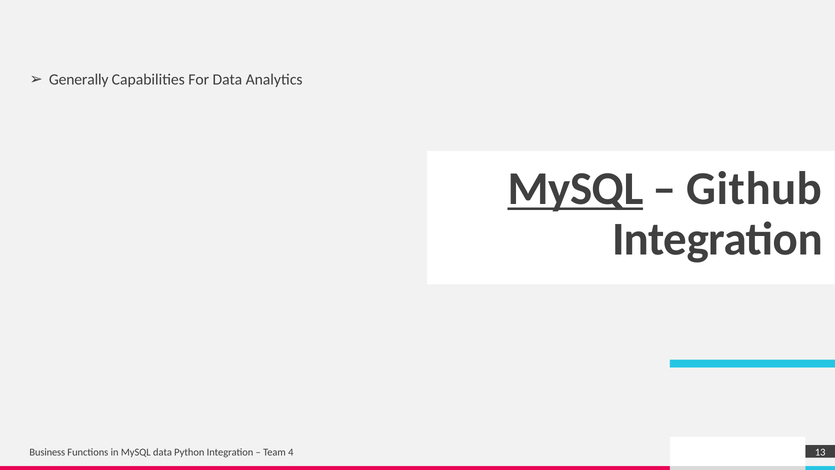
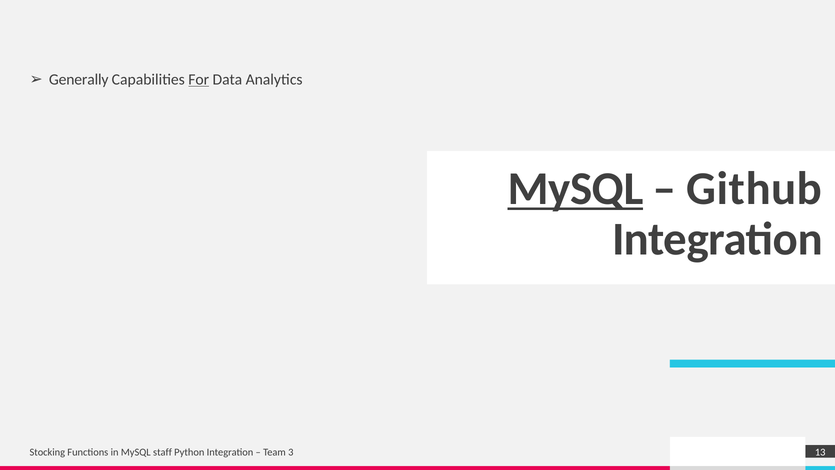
For underline: none -> present
Business: Business -> Stocking
MySQL data: data -> staff
4: 4 -> 3
